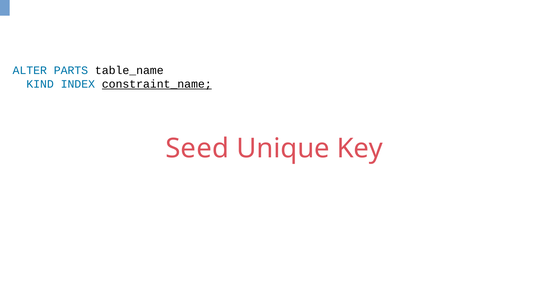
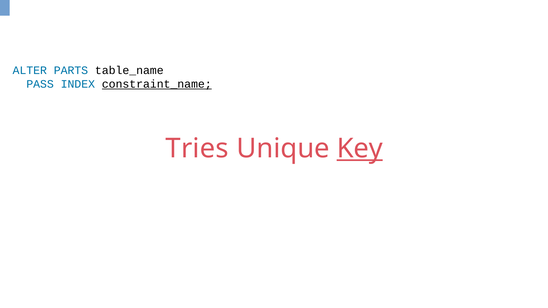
KIND: KIND -> PASS
Seed: Seed -> Tries
Key underline: none -> present
